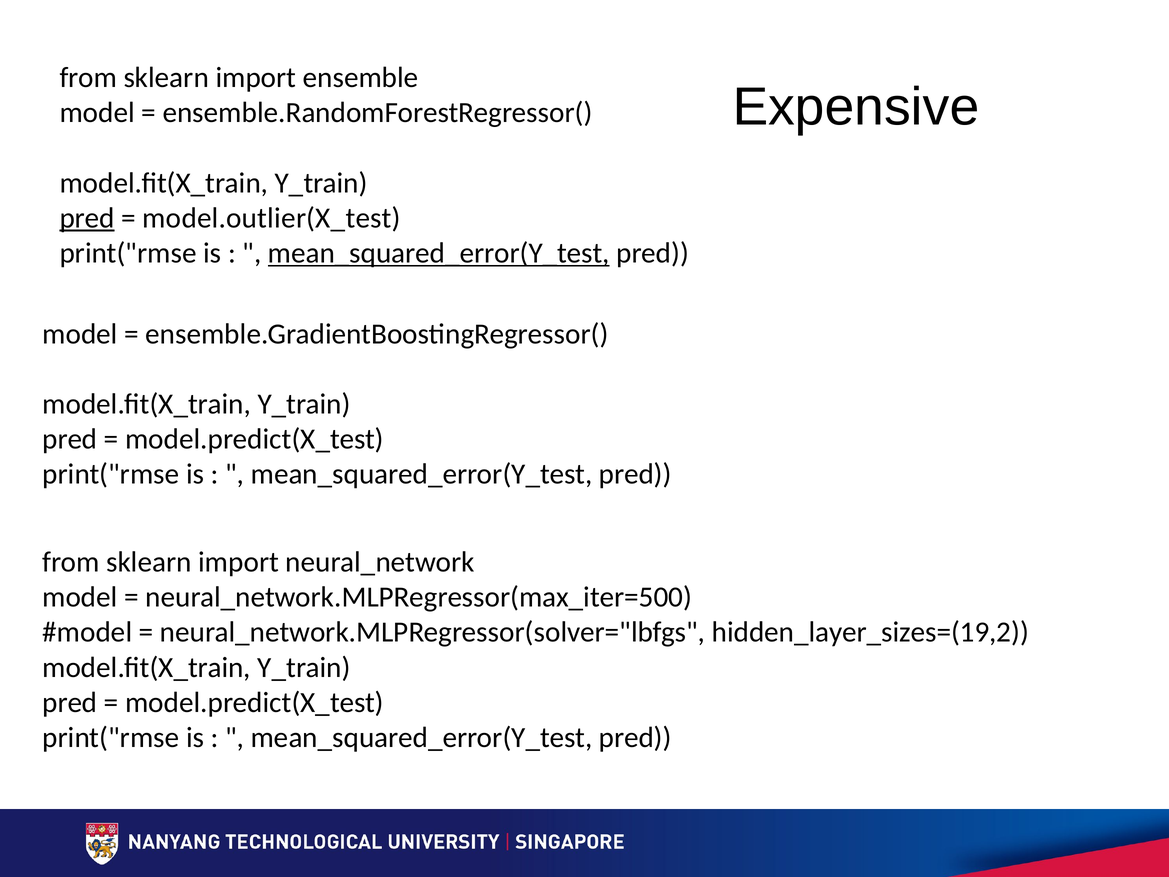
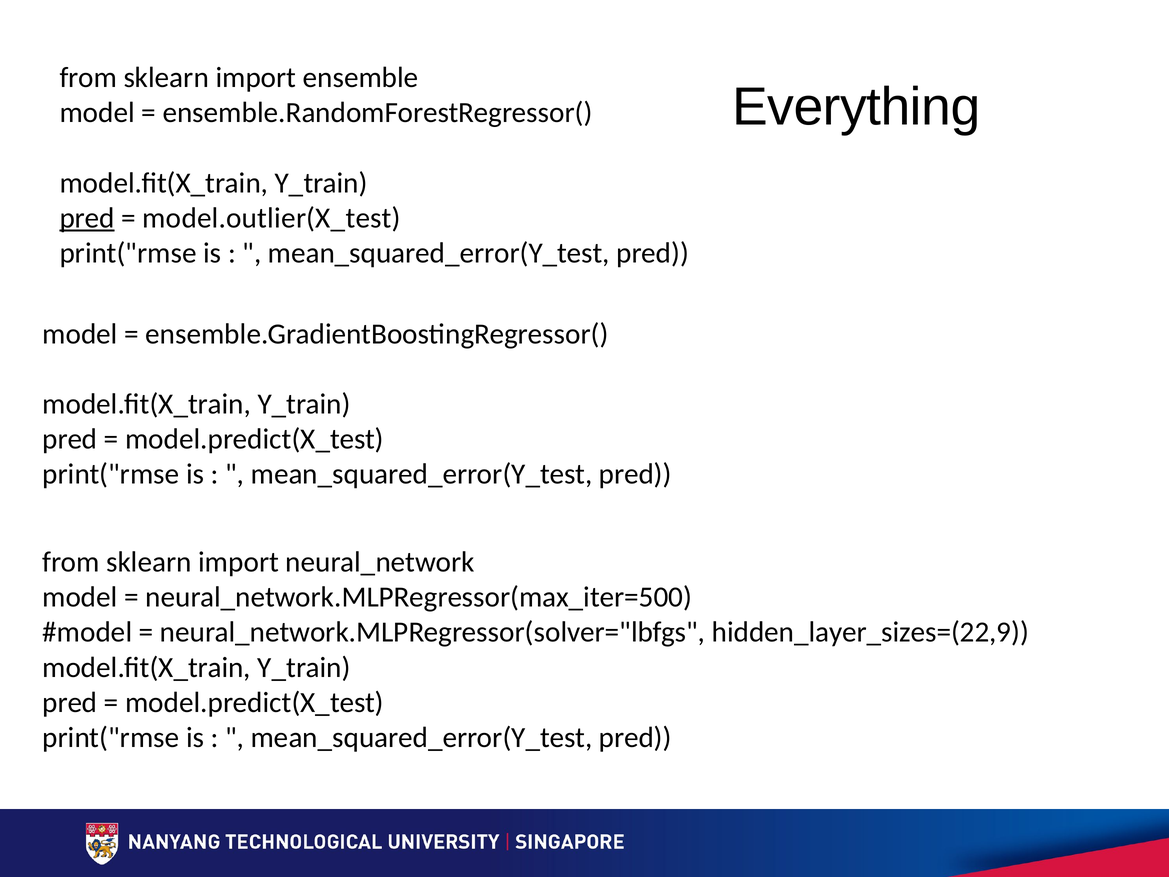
Expensive: Expensive -> Everything
mean_squared_error(Y_test at (439, 253) underline: present -> none
hidden_layer_sizes=(19,2: hidden_layer_sizes=(19,2 -> hidden_layer_sizes=(22,9
